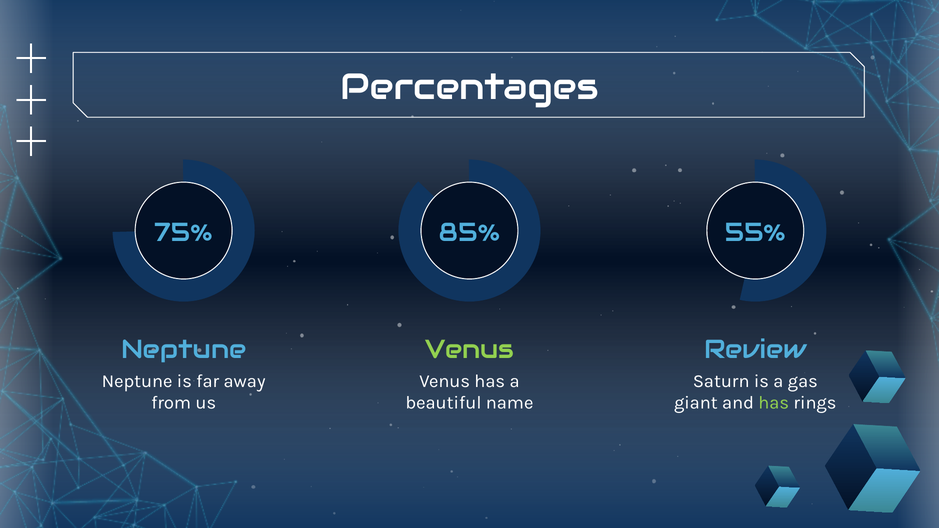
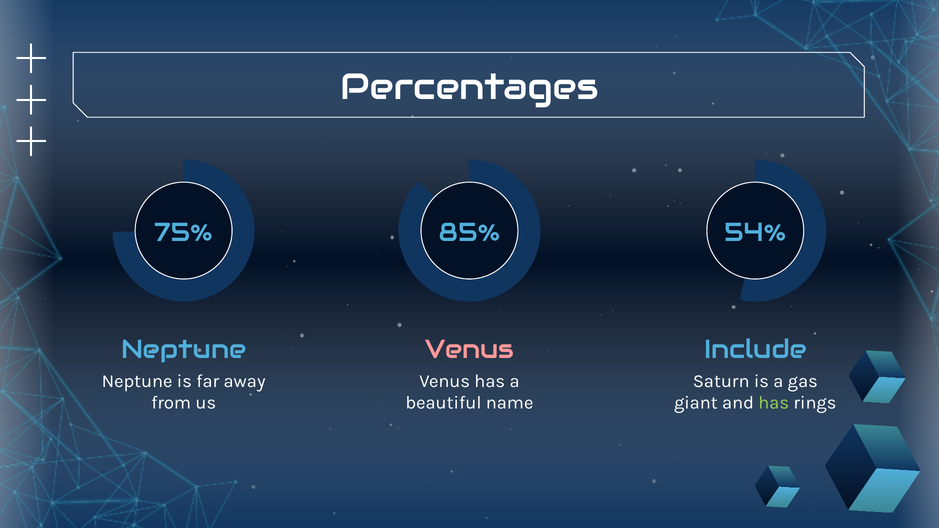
55%: 55% -> 54%
Venus at (470, 350) colour: light green -> pink
Review: Review -> Include
